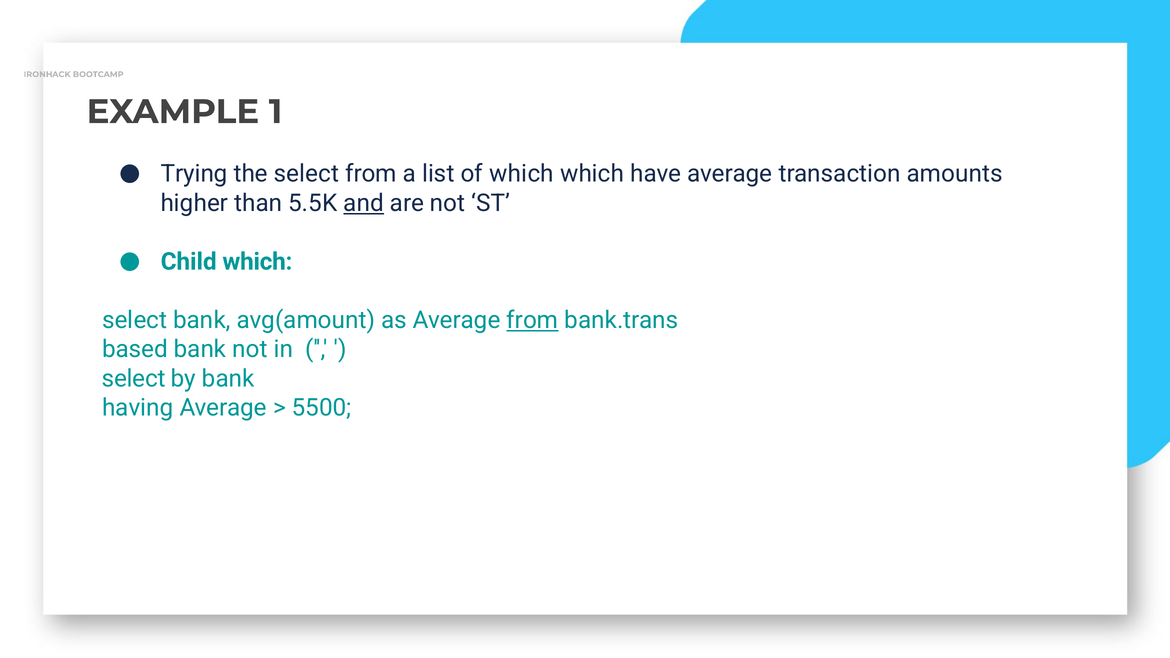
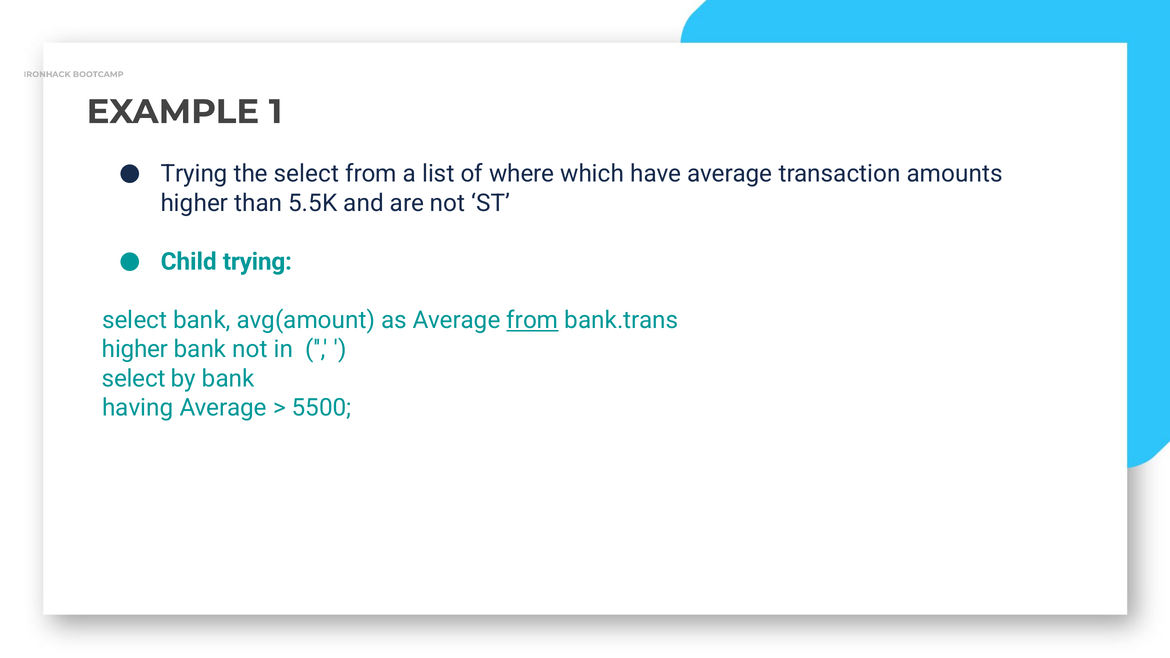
of which: which -> where
and underline: present -> none
Child which: which -> trying
based at (135, 349): based -> higher
